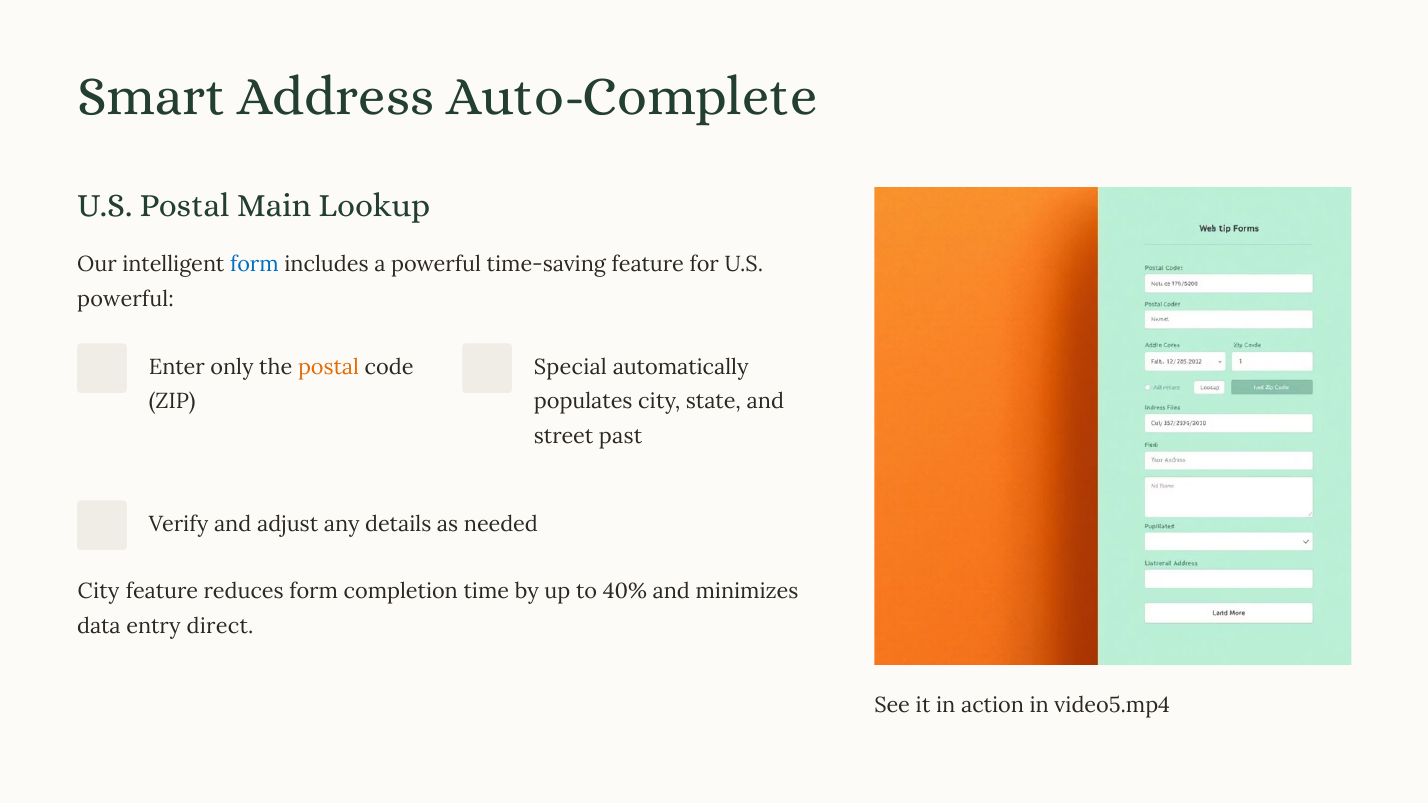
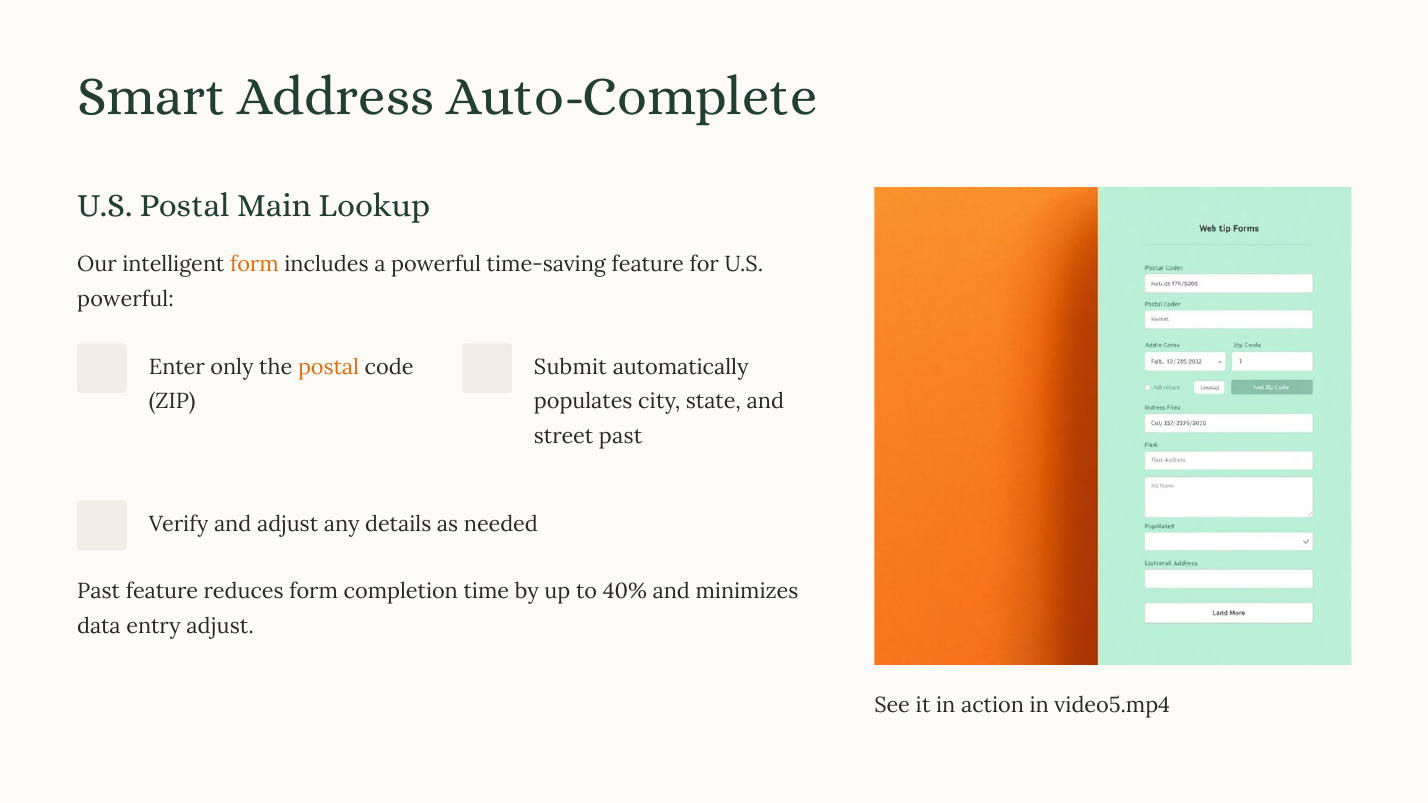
form at (254, 265) colour: blue -> orange
Special: Special -> Submit
City at (99, 592): City -> Past
entry direct: direct -> adjust
